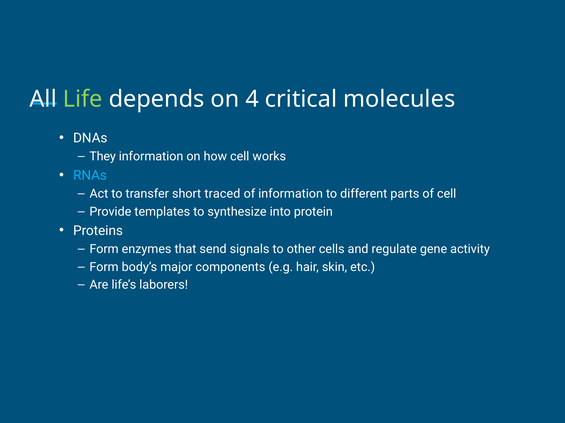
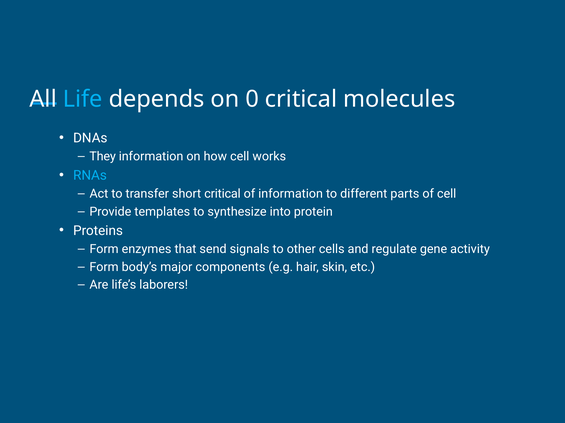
Life colour: light green -> light blue
4: 4 -> 0
short traced: traced -> critical
